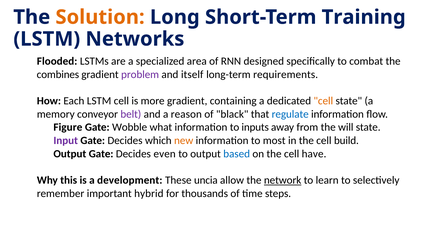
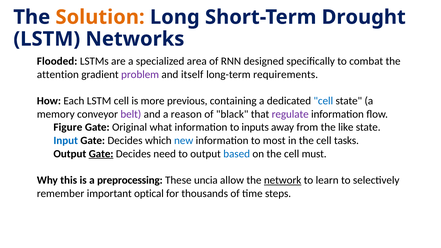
Training: Training -> Drought
combines: combines -> attention
more gradient: gradient -> previous
cell at (323, 101) colour: orange -> blue
regulate colour: blue -> purple
Wobble: Wobble -> Original
will: will -> like
Input colour: purple -> blue
new colour: orange -> blue
build: build -> tasks
Gate at (101, 154) underline: none -> present
even: even -> need
have: have -> must
development: development -> preprocessing
hybrid: hybrid -> optical
